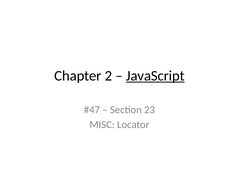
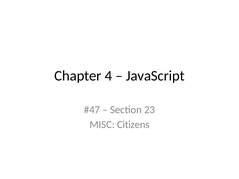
2: 2 -> 4
JavaScript underline: present -> none
Locator: Locator -> Citizens
